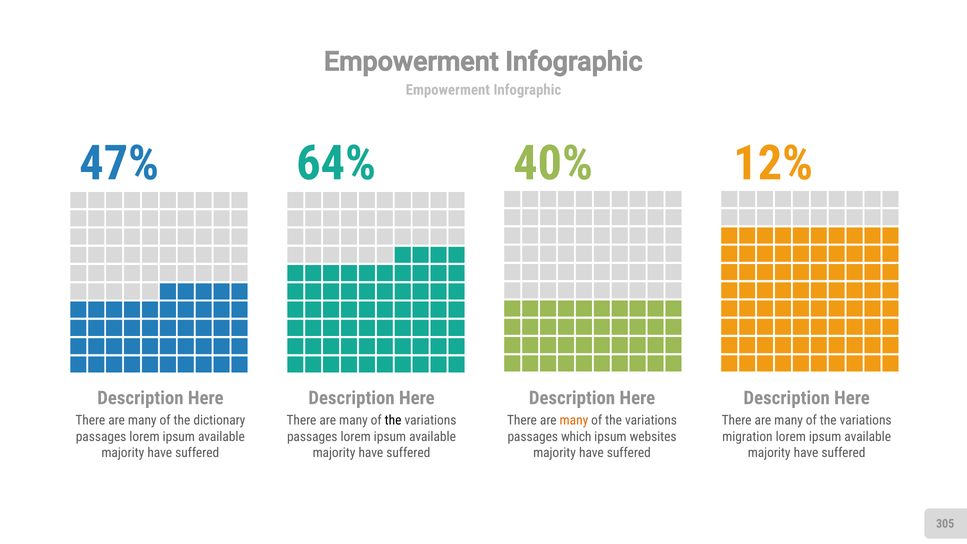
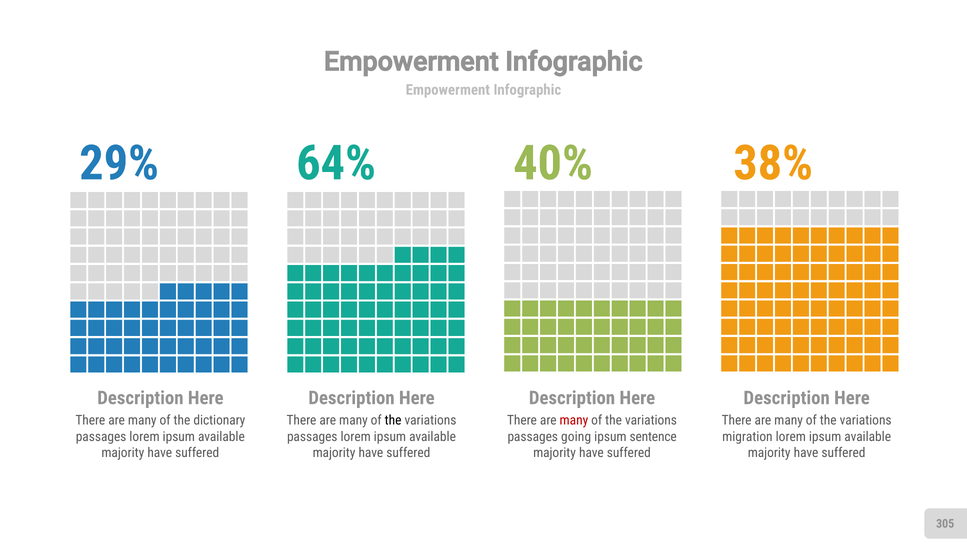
47%: 47% -> 29%
12%: 12% -> 38%
many at (574, 420) colour: orange -> red
which: which -> going
websites: websites -> sentence
